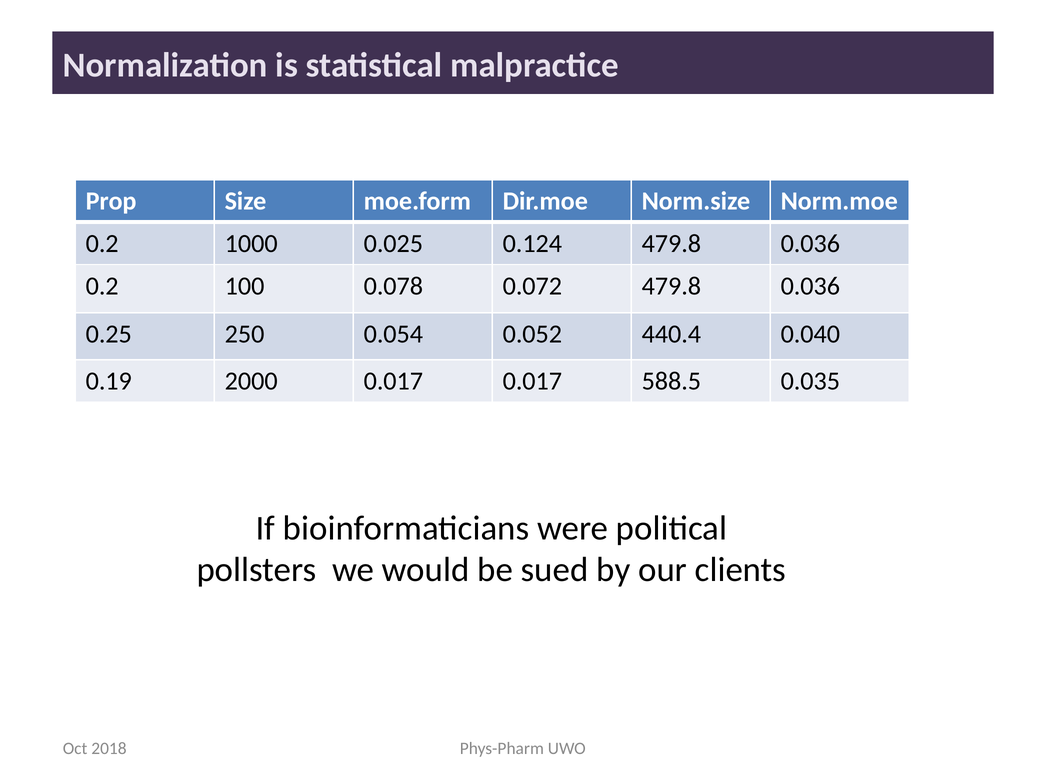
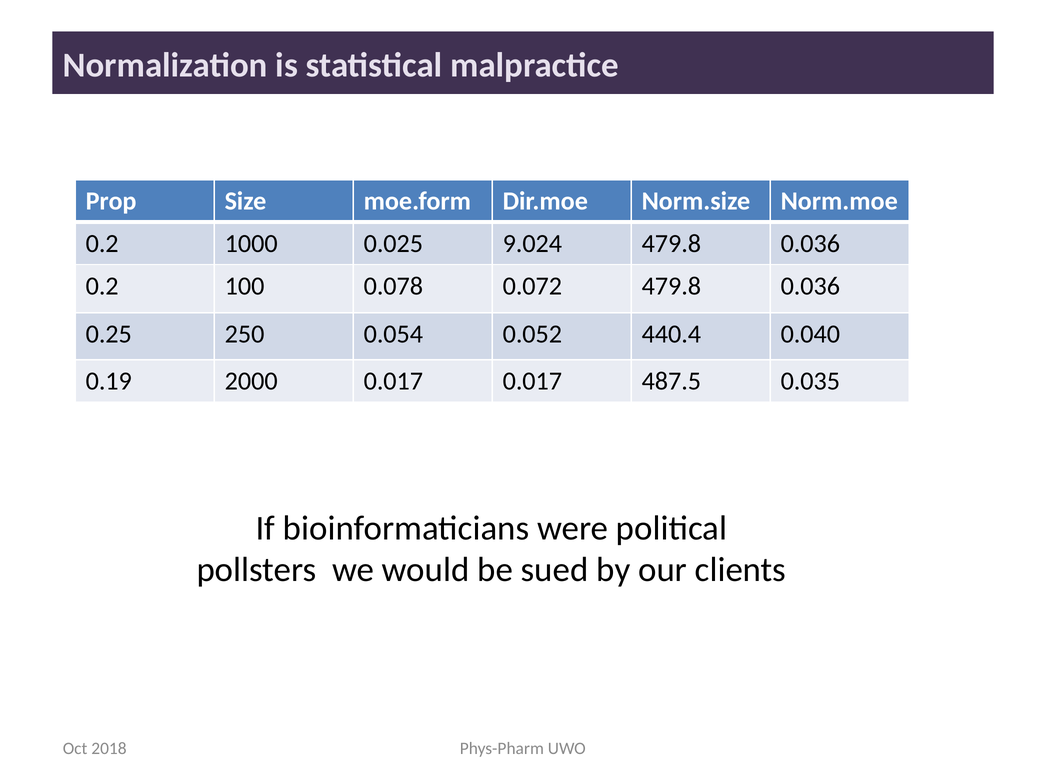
0.124: 0.124 -> 9.024
588.5: 588.5 -> 487.5
